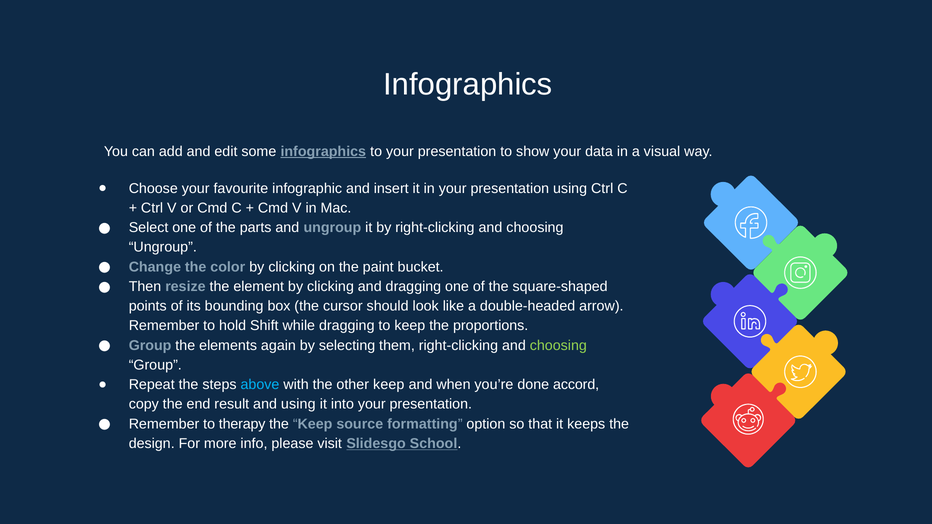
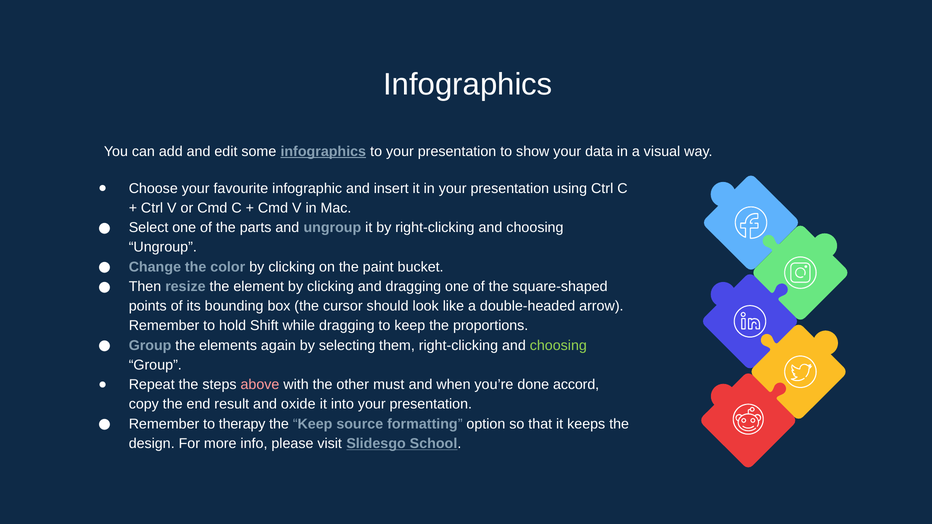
above colour: light blue -> pink
other keep: keep -> must
and using: using -> oxide
